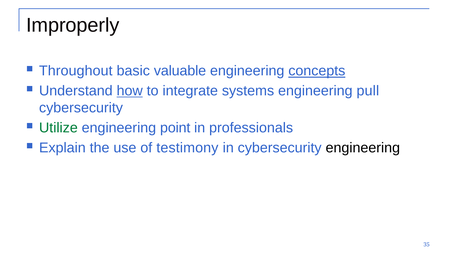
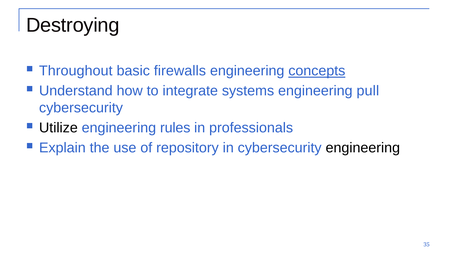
Improperly: Improperly -> Destroying
valuable: valuable -> firewalls
how underline: present -> none
Utilize colour: green -> black
point: point -> rules
testimony: testimony -> repository
